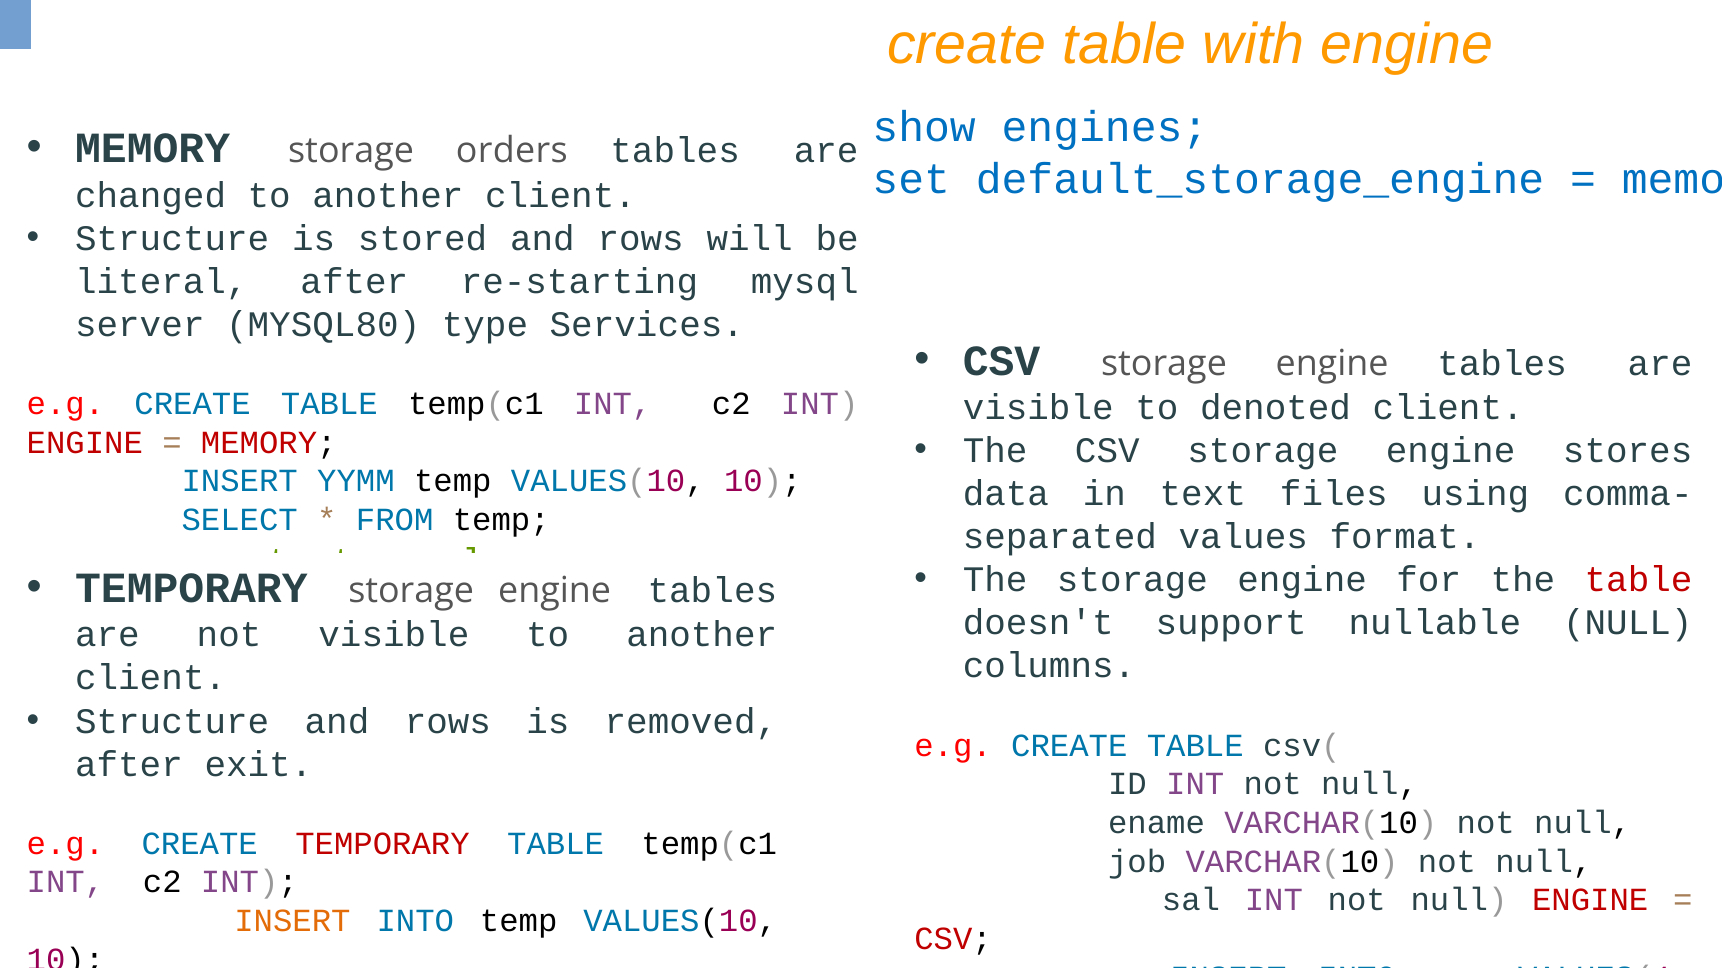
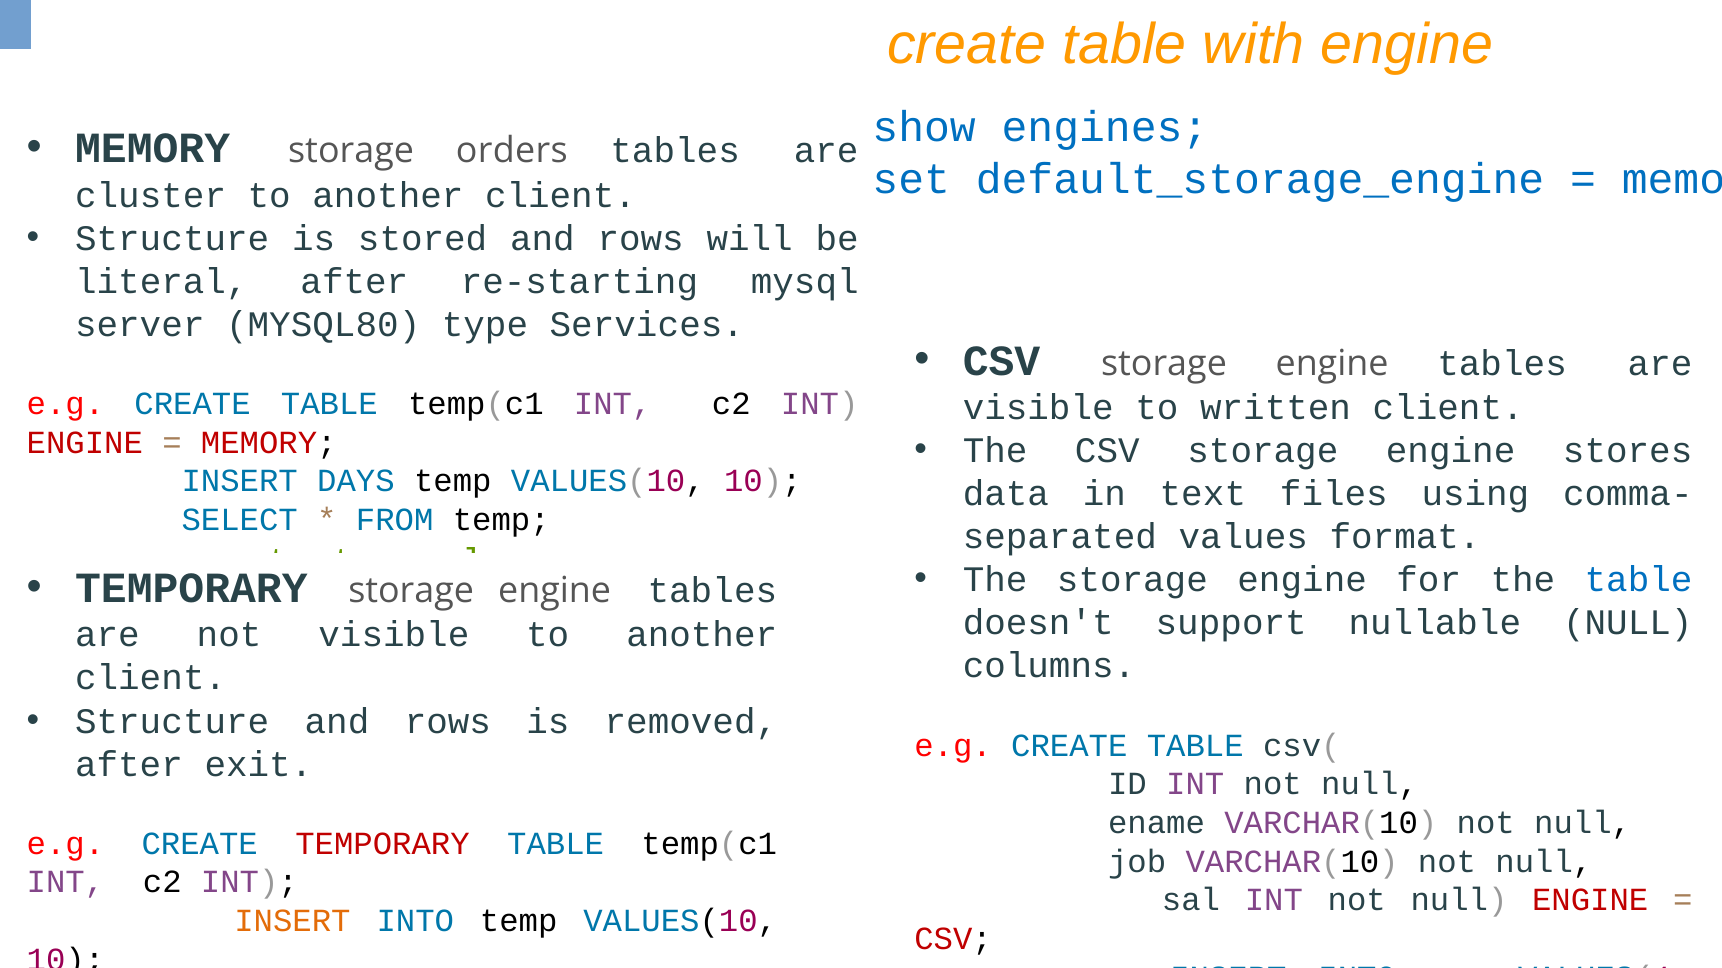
changed: changed -> cluster
denoted: denoted -> written
YYMM: YYMM -> DAYS
table at (1639, 580) colour: red -> blue
